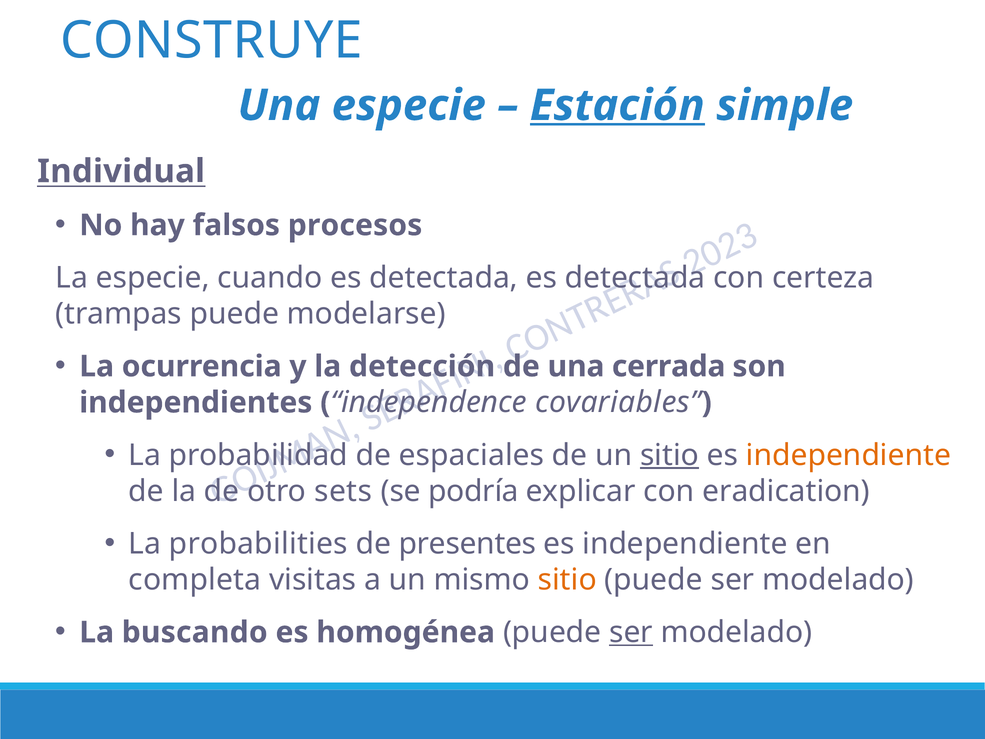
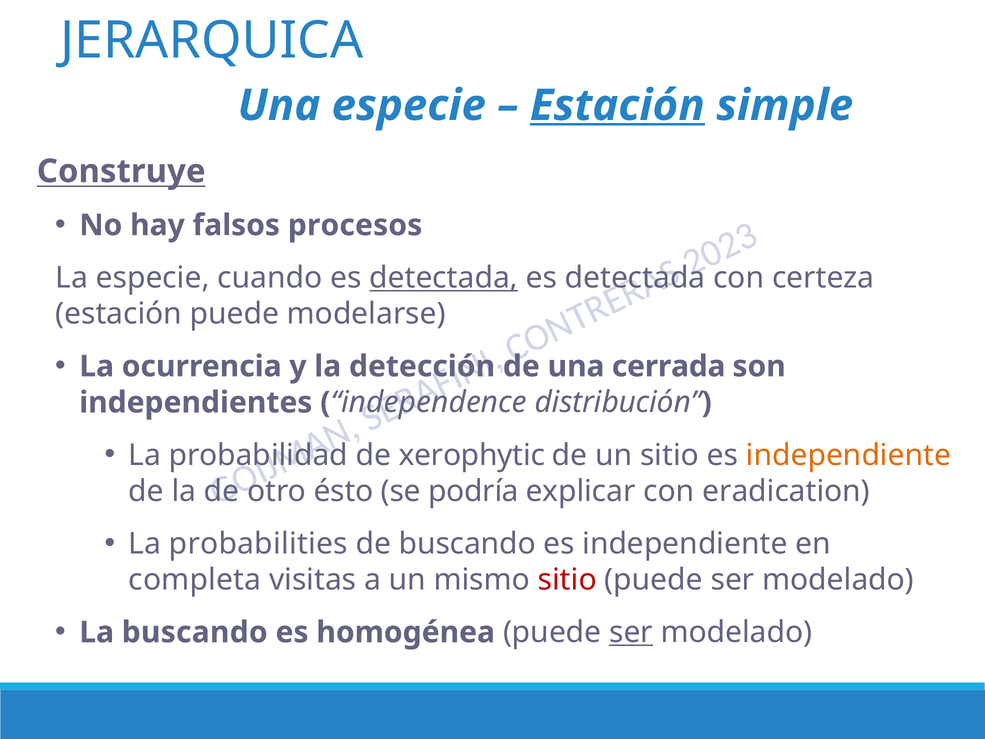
CONSTRUYE: CONSTRUYE -> JERARQUICA
Individual: Individual -> Construye
detectada at (444, 278) underline: none -> present
trampas at (119, 314): trampas -> estación
covariables: covariables -> distribución
espaciales: espaciales -> xerophytic
sitio at (670, 455) underline: present -> none
sets: sets -> ésto
de presentes: presentes -> buscando
sitio at (567, 580) colour: orange -> red
